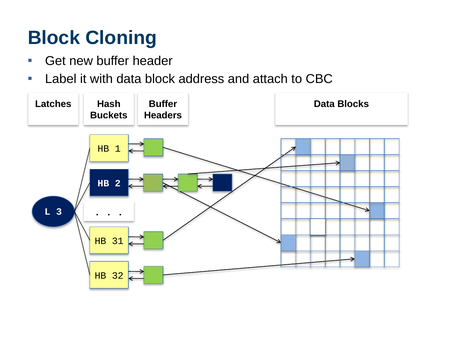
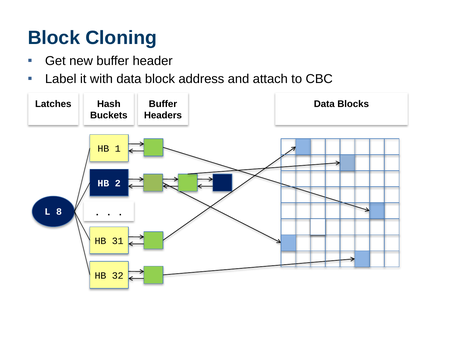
3: 3 -> 8
